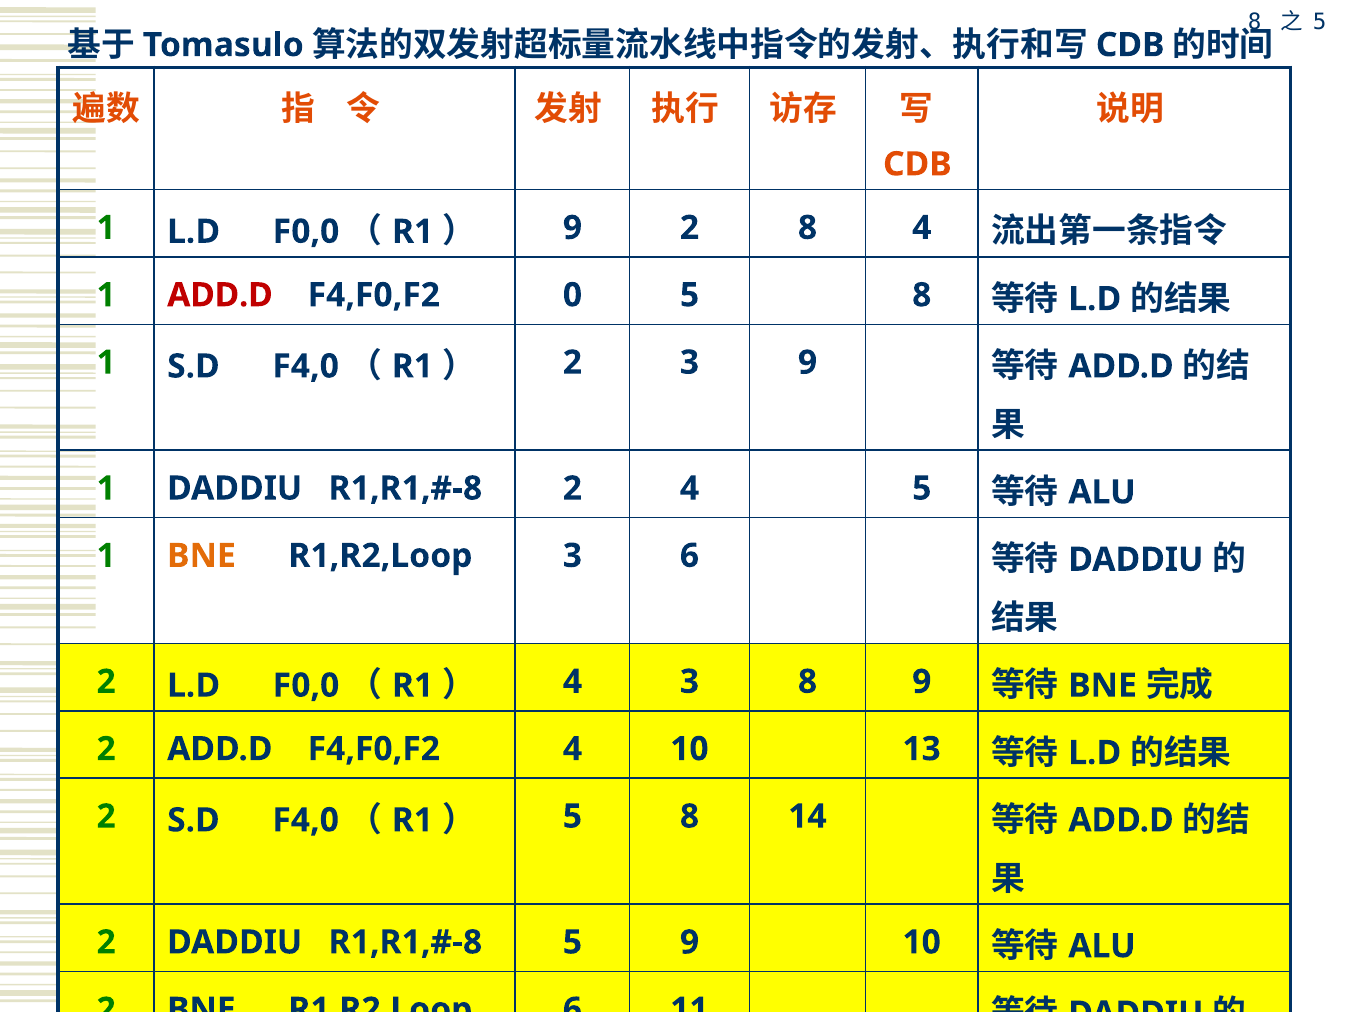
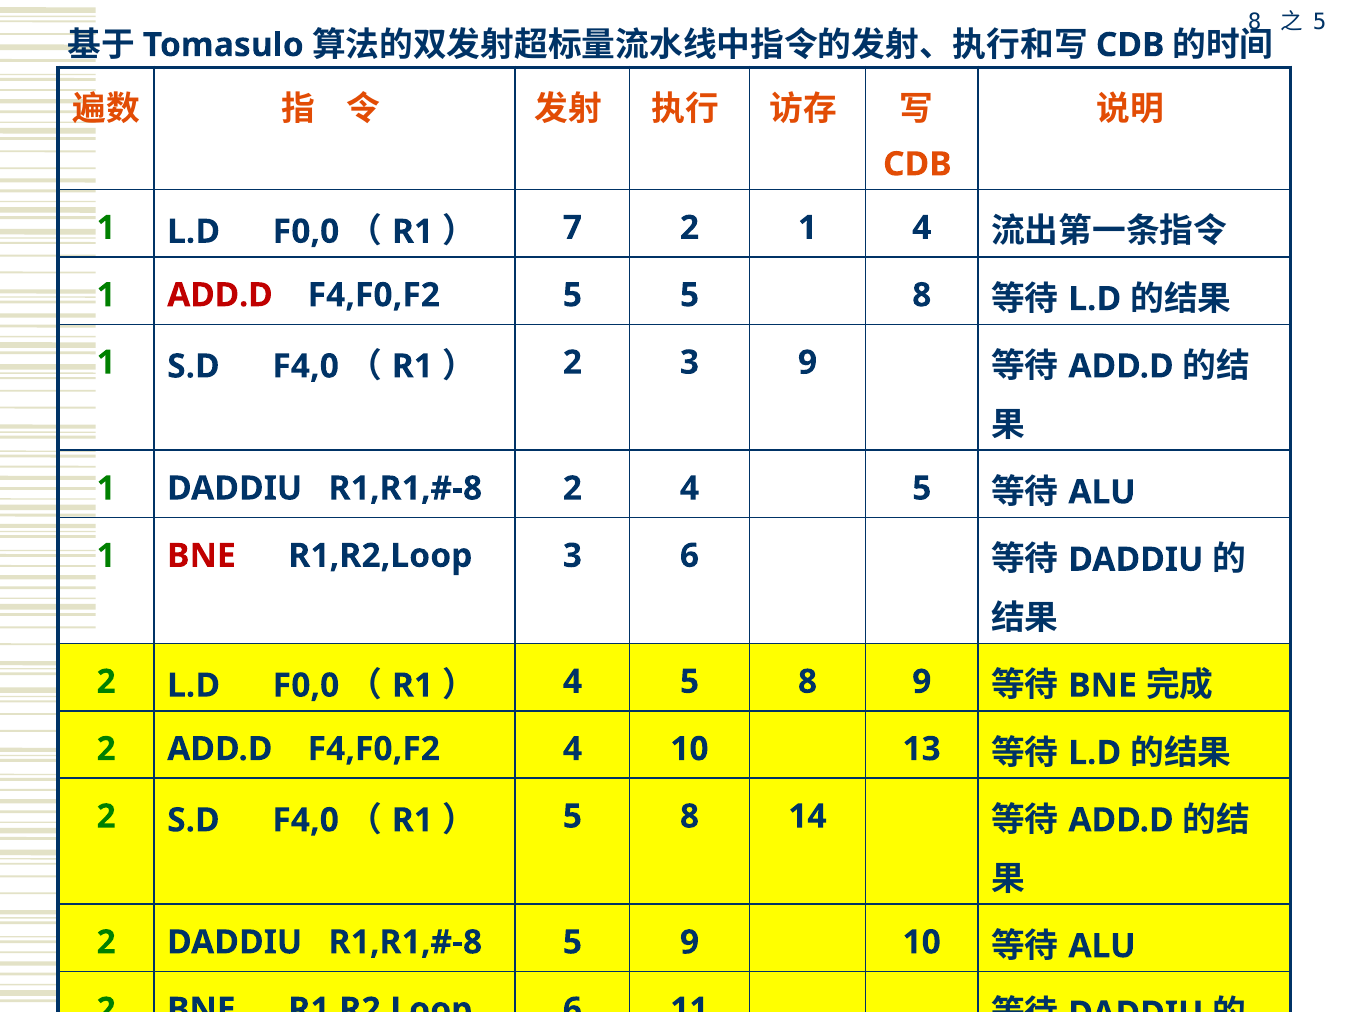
9 at (572, 228): 9 -> 7
2 8: 8 -> 1
F4,F0,F2 0: 0 -> 5
BNE at (201, 556) colour: orange -> red
3 at (690, 682): 3 -> 5
